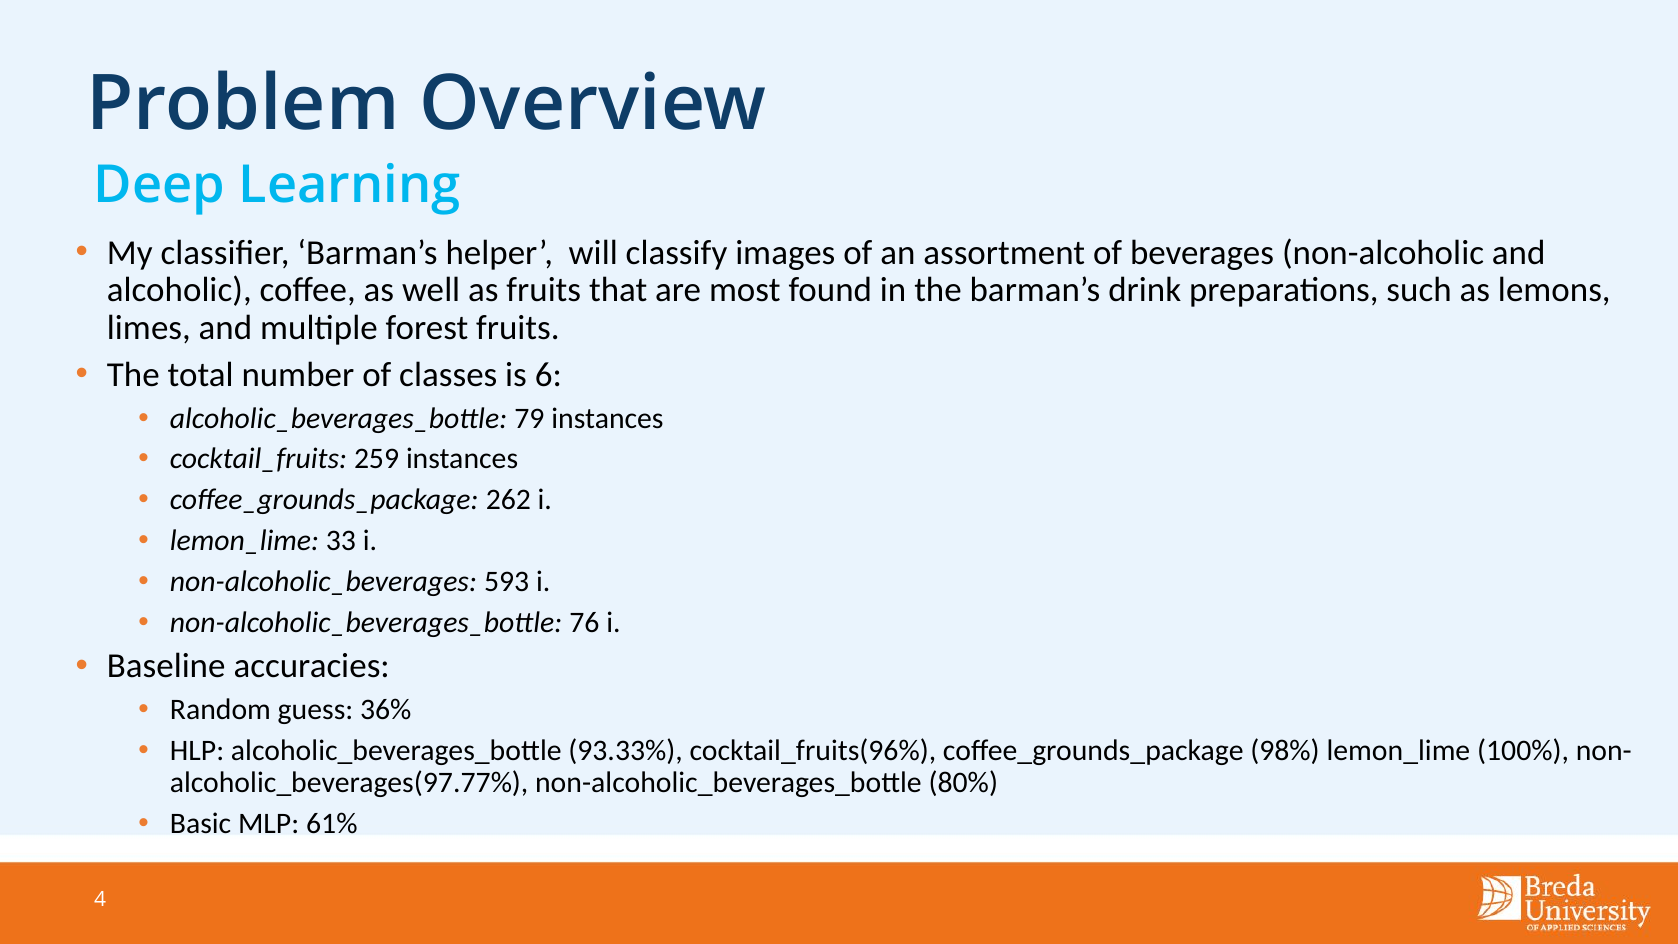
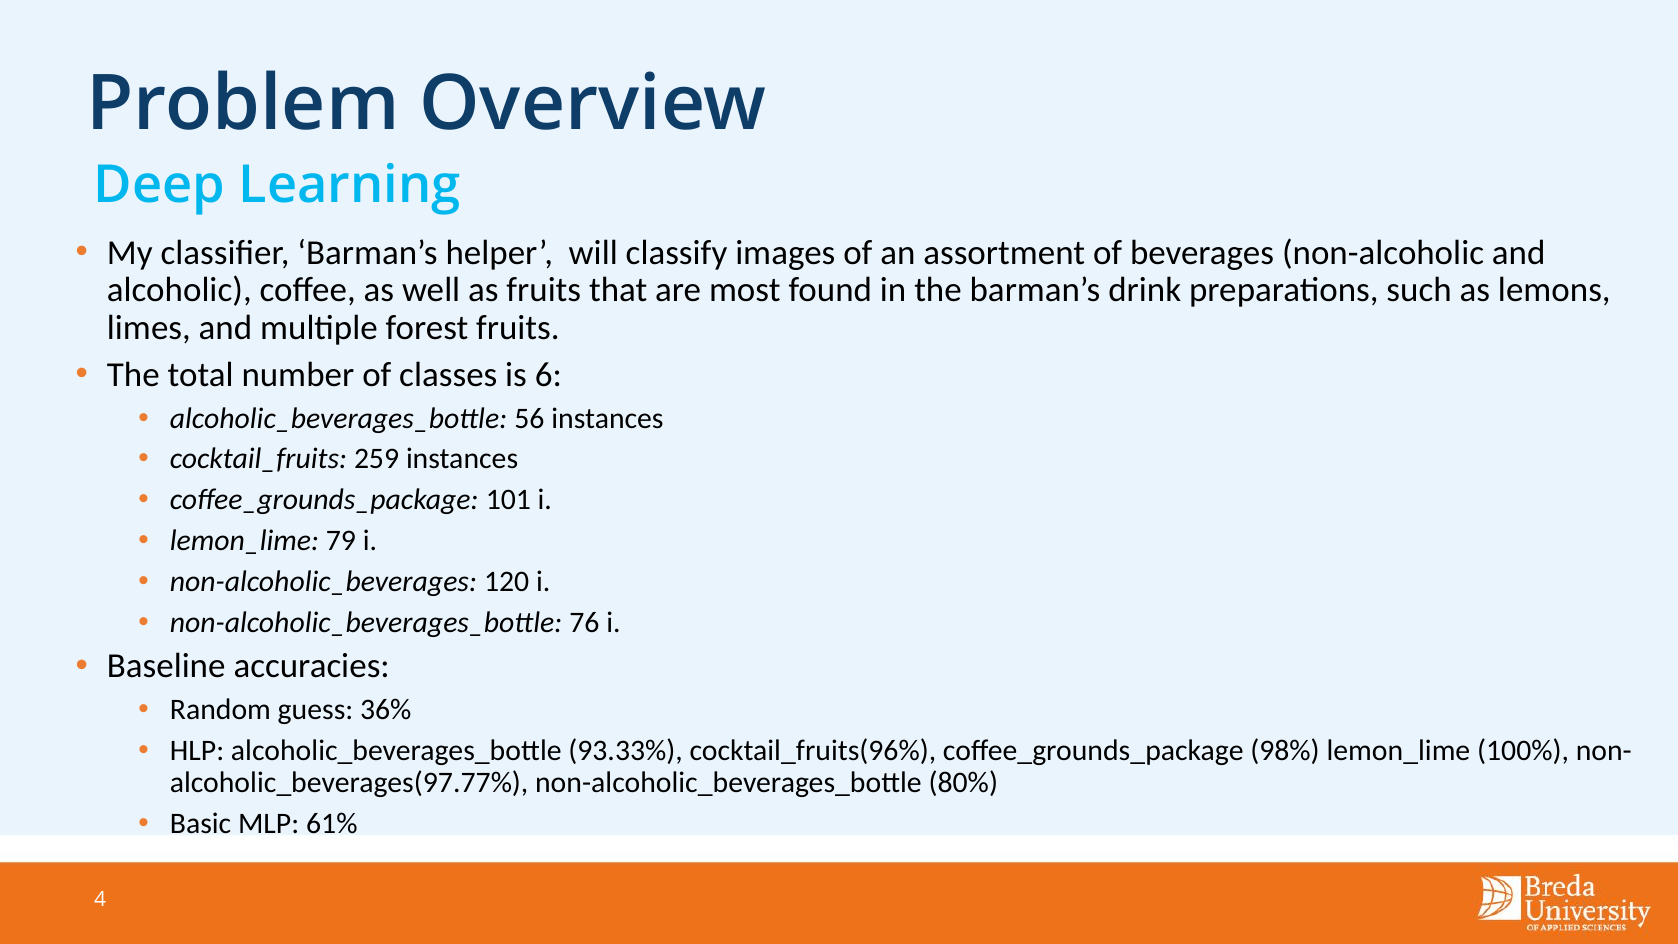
79: 79 -> 56
262: 262 -> 101
33: 33 -> 79
593: 593 -> 120
